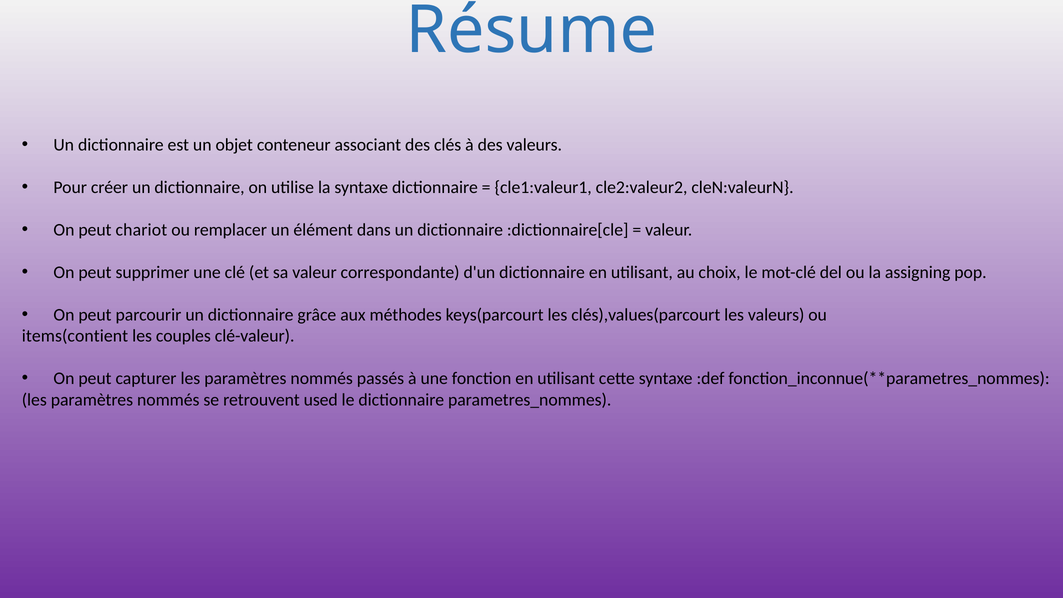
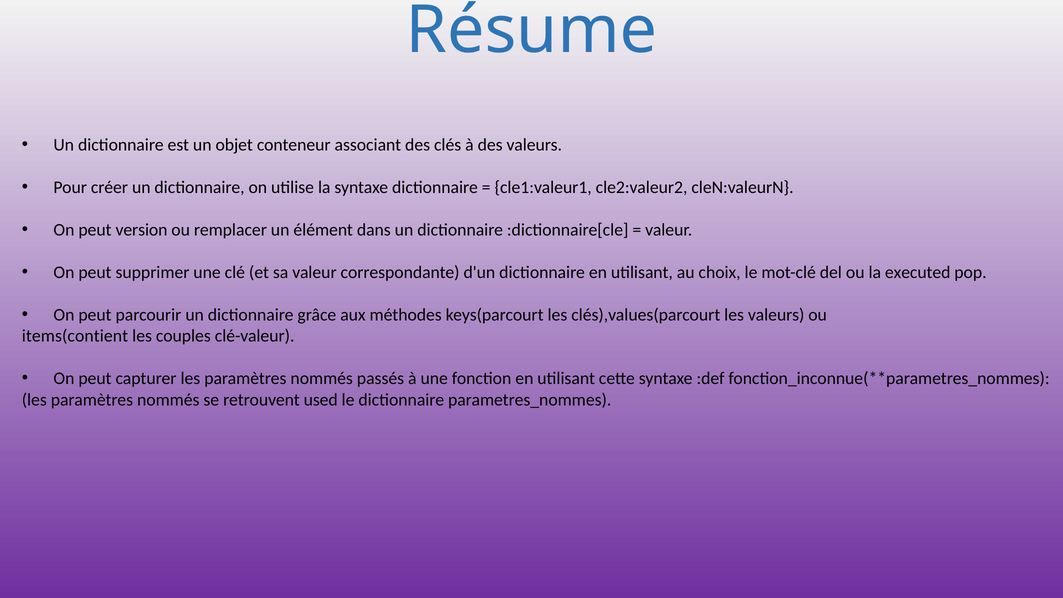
chariot: chariot -> version
assigning: assigning -> executed
